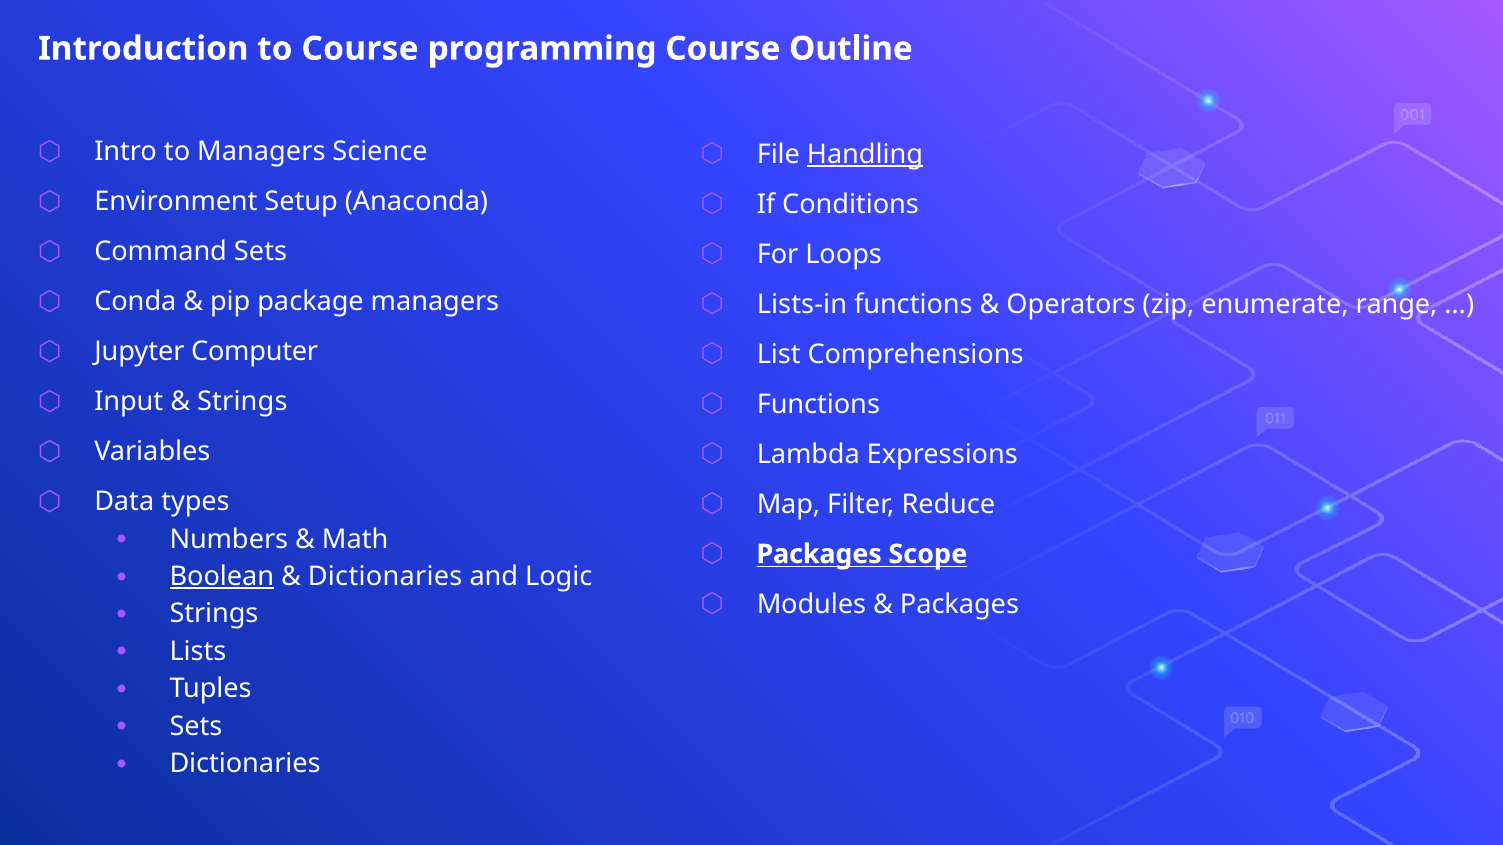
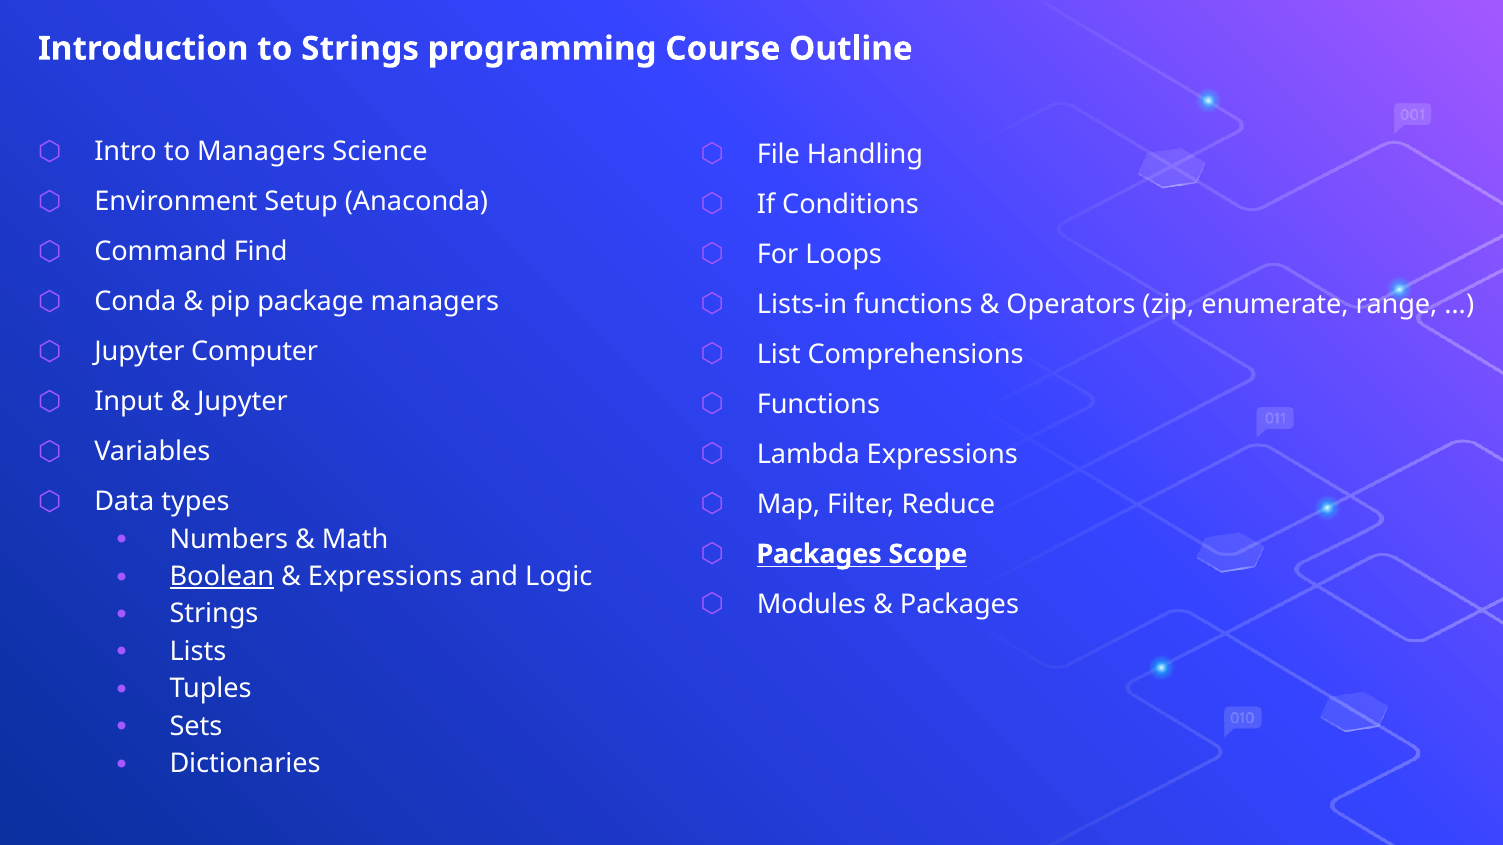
to Course: Course -> Strings
Handling underline: present -> none
Command Sets: Sets -> Find
Strings at (242, 402): Strings -> Jupyter
Dictionaries at (385, 577): Dictionaries -> Expressions
